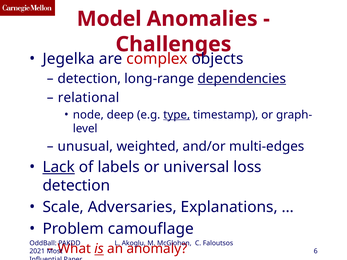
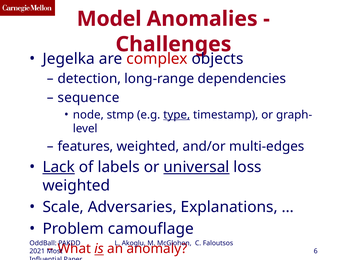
dependencies underline: present -> none
relational: relational -> sequence
deep: deep -> stmp
unusual: unusual -> features
universal underline: none -> present
detection at (76, 186): detection -> weighted
